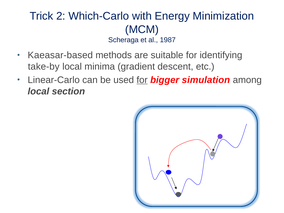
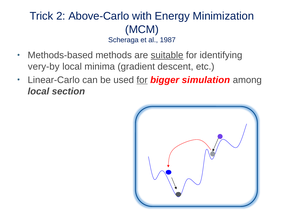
Which-Carlo: Which-Carlo -> Above-Carlo
Kaeasar-based: Kaeasar-based -> Methods-based
suitable underline: none -> present
take-by: take-by -> very-by
